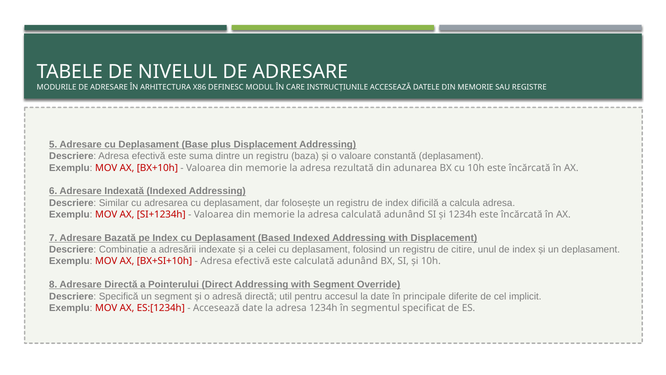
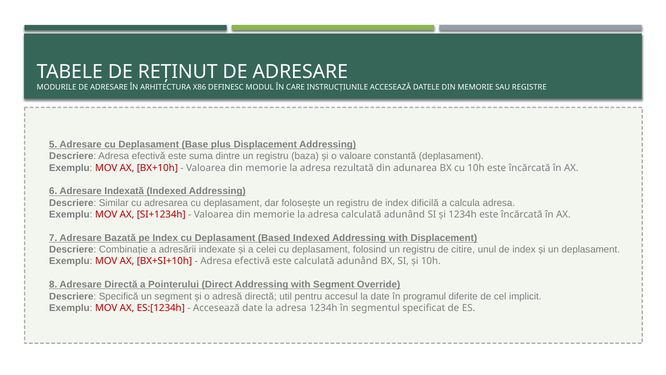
NIVELUL: NIVELUL -> REȚINUT
principale: principale -> programul
